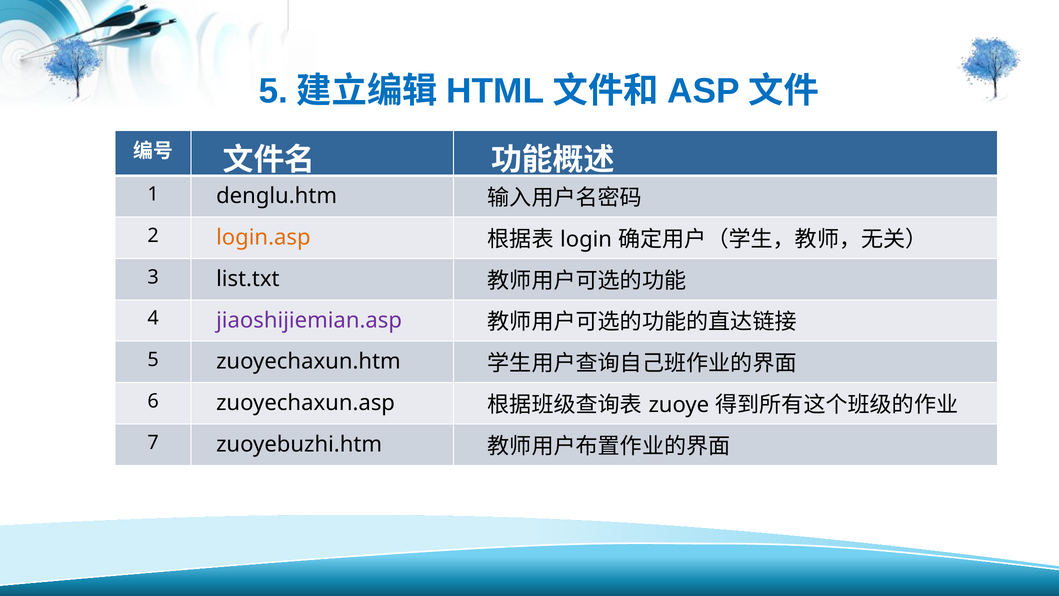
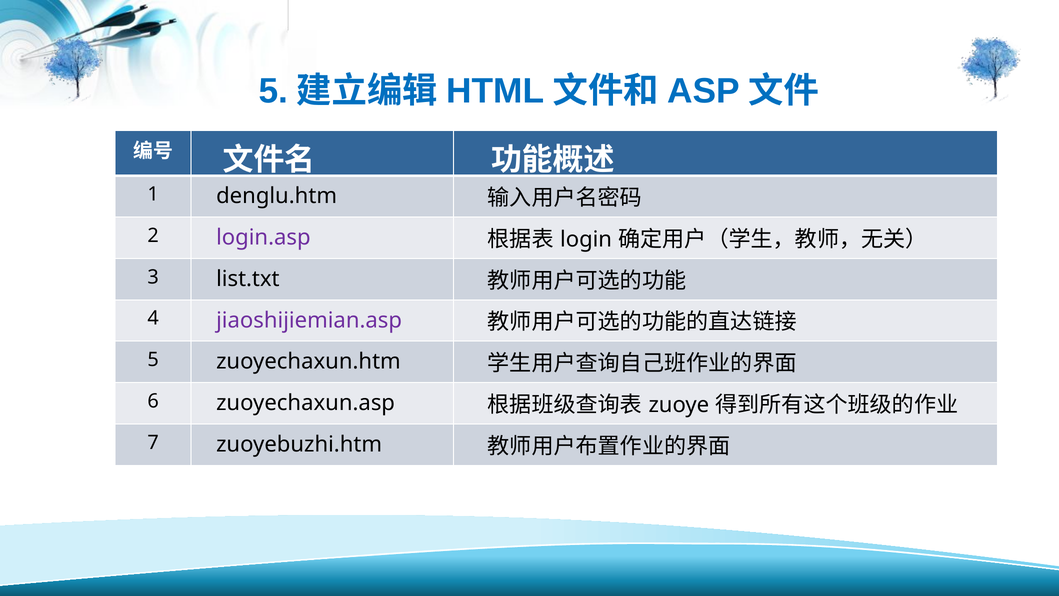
login.asp colour: orange -> purple
